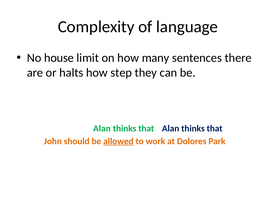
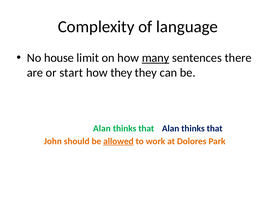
many underline: none -> present
halts: halts -> start
how step: step -> they
